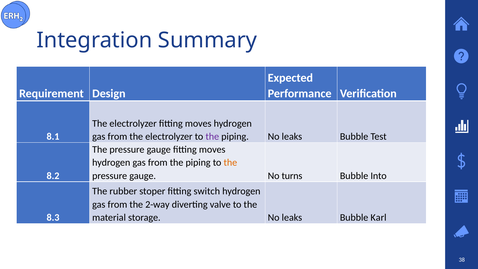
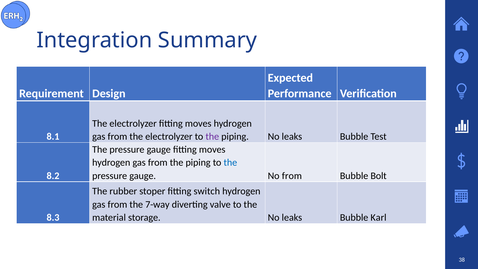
the at (230, 163) colour: orange -> blue
No turns: turns -> from
Into: Into -> Bolt
2-way: 2-way -> 7-way
